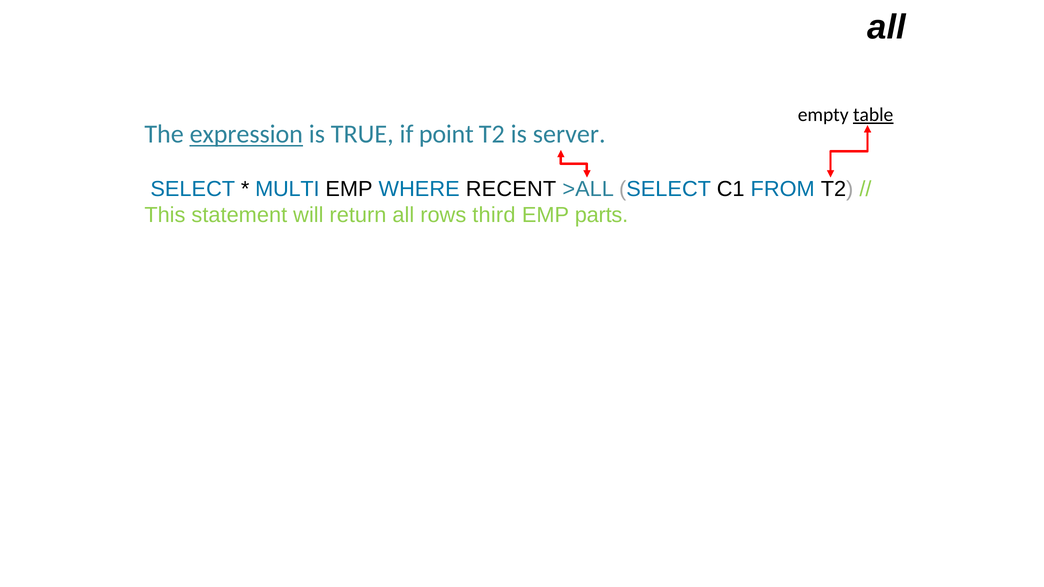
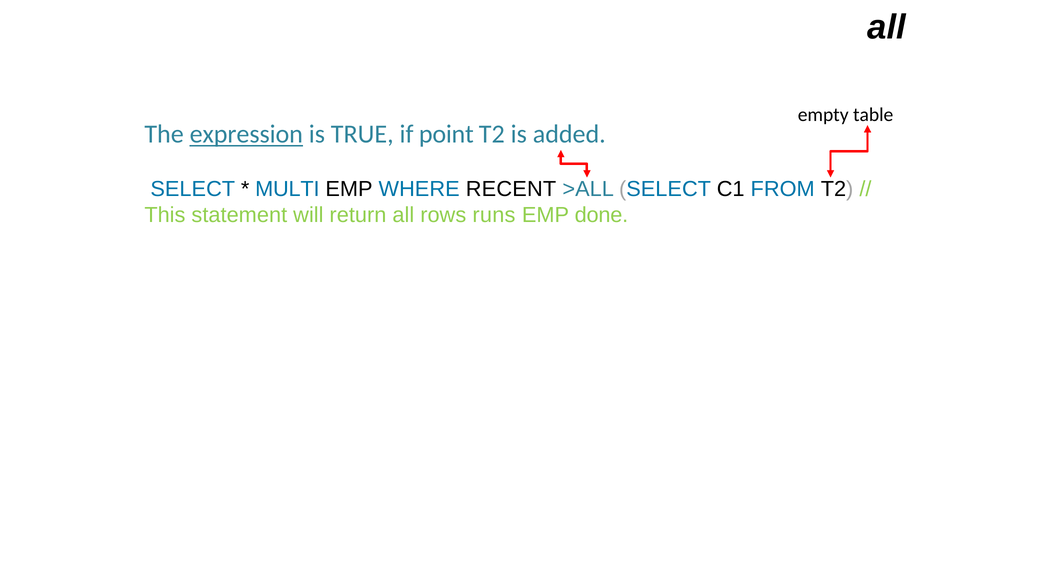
table underline: present -> none
server: server -> added
third: third -> runs
parts: parts -> done
